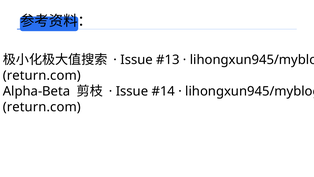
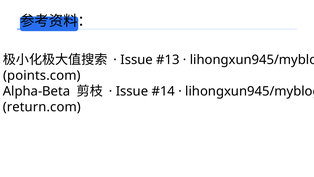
return.com at (42, 75): return.com -> points.com
